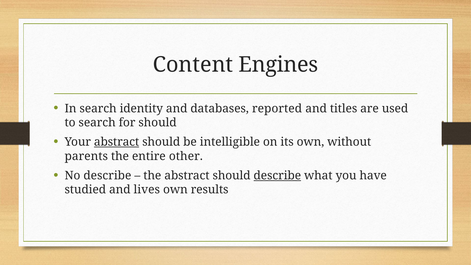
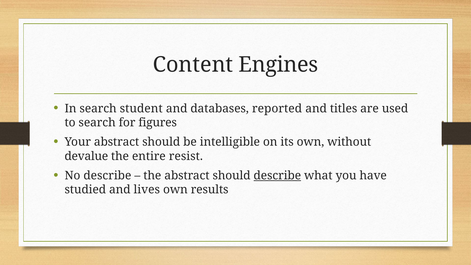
identity: identity -> student
for should: should -> figures
abstract at (117, 142) underline: present -> none
parents: parents -> devalue
other: other -> resist
